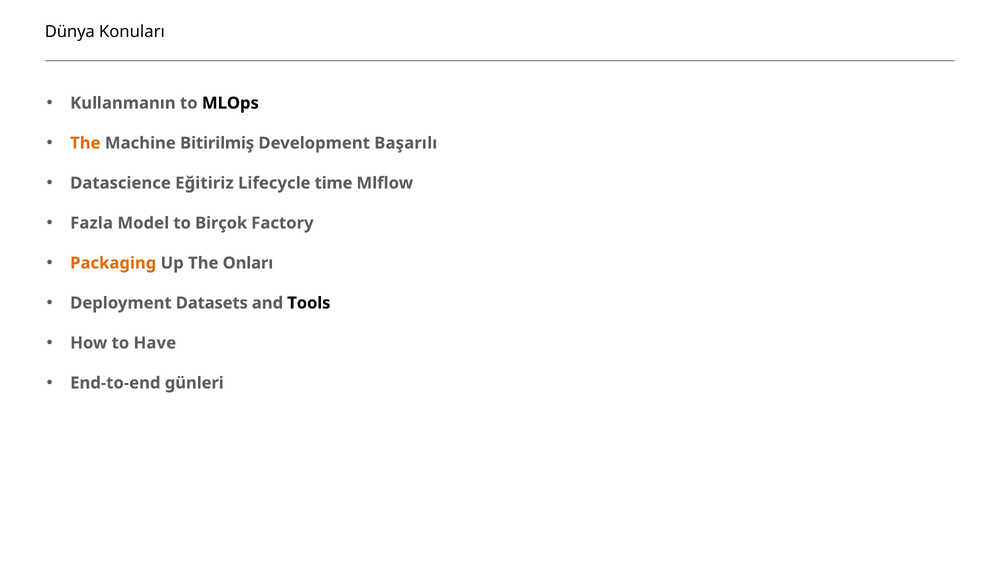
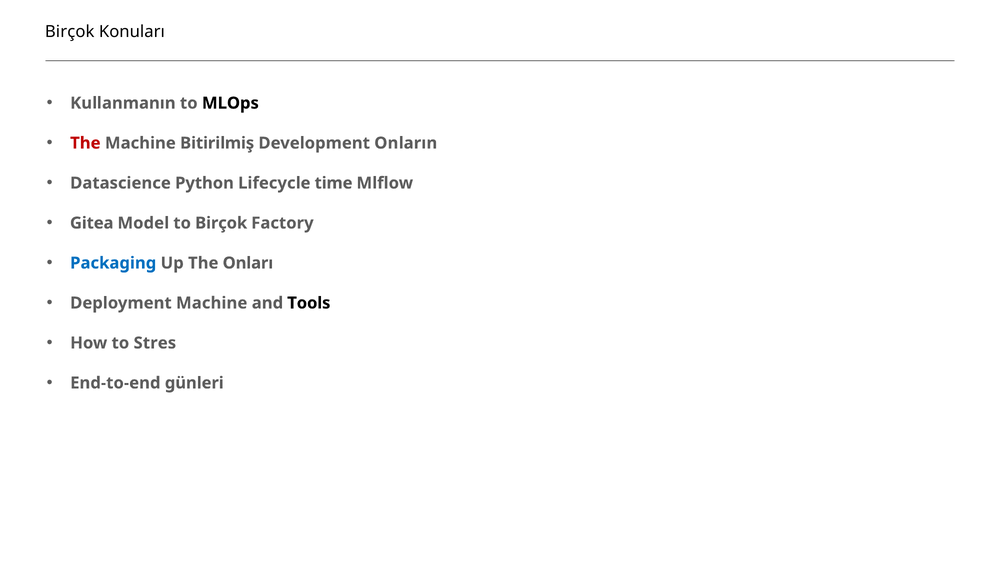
Dünya at (70, 32): Dünya -> Birçok
The at (85, 143) colour: orange -> red
Başarılı: Başarılı -> Onların
Eğitiriz: Eğitiriz -> Python
Fazla: Fazla -> Gitea
Packaging colour: orange -> blue
Deployment Datasets: Datasets -> Machine
Have: Have -> Stres
